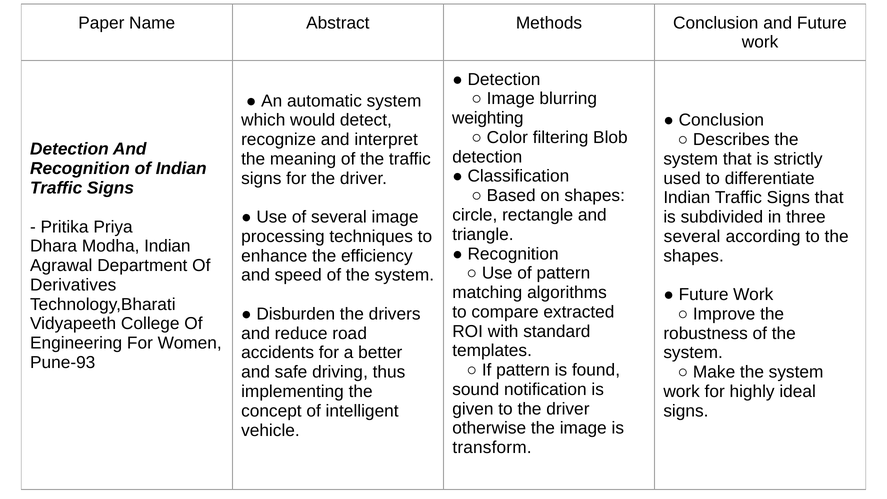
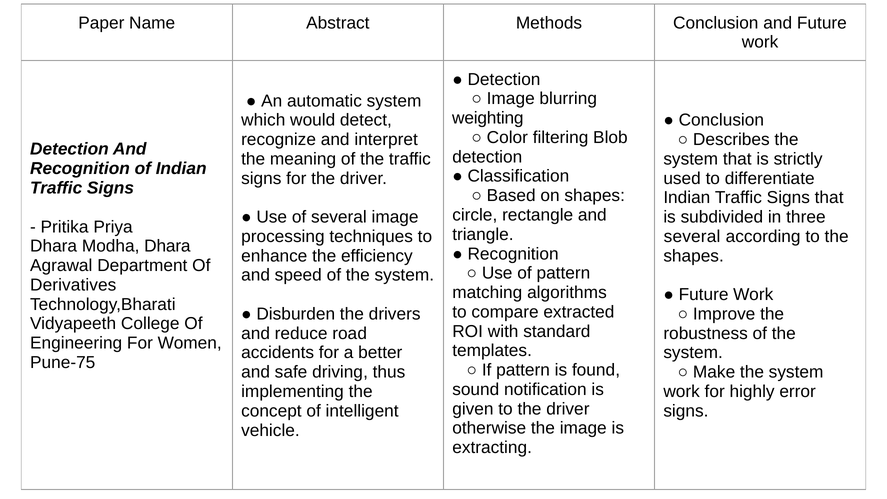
Modha Indian: Indian -> Dhara
Pune-93: Pune-93 -> Pune-75
ideal: ideal -> error
transform: transform -> extracting
